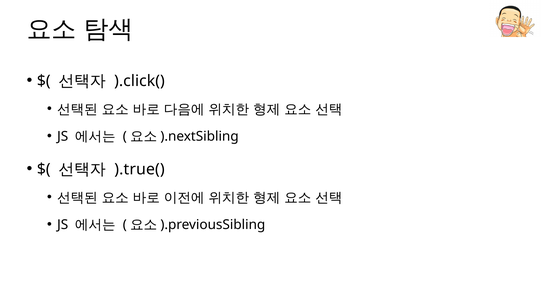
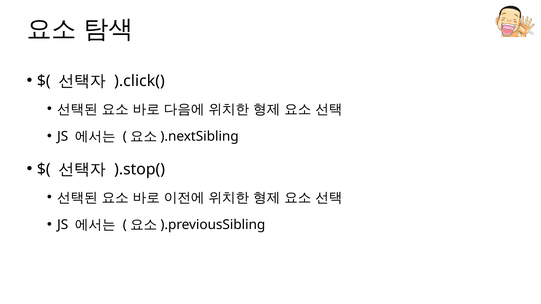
).true(: ).true( -> ).stop(
